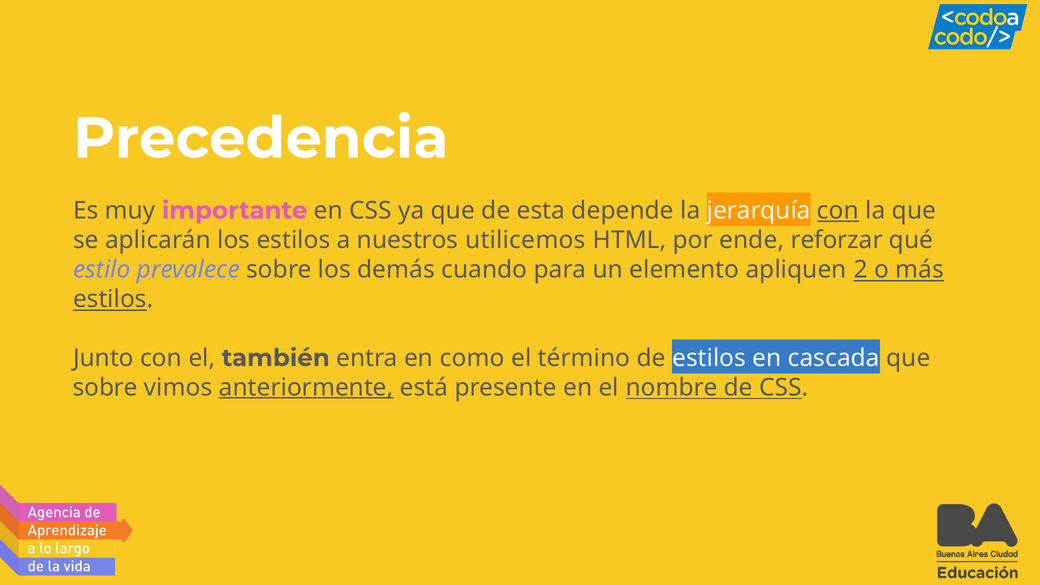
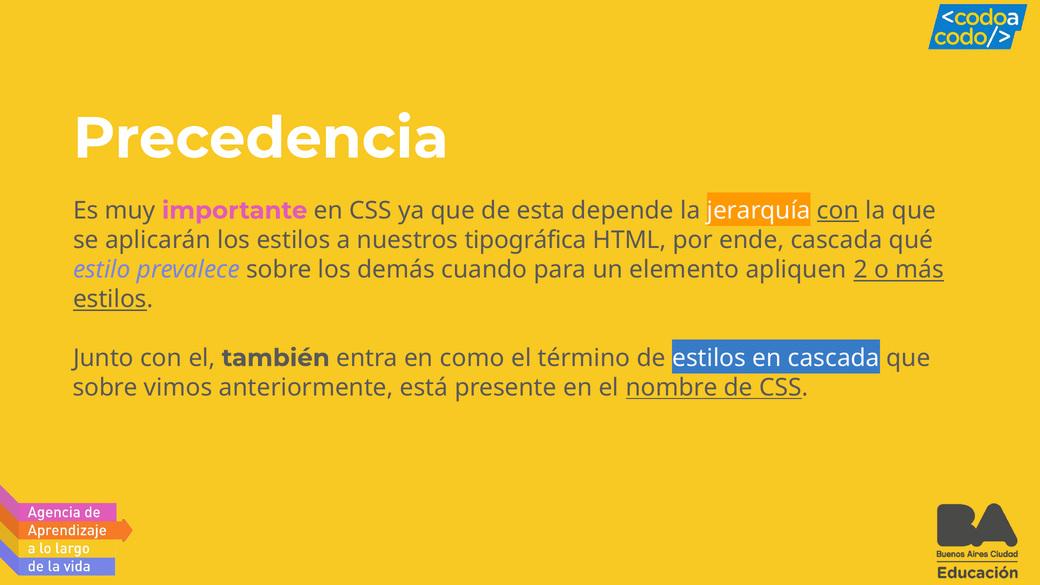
utilicemos: utilicemos -> tipográfica
ende reforzar: reforzar -> cascada
anteriormente underline: present -> none
